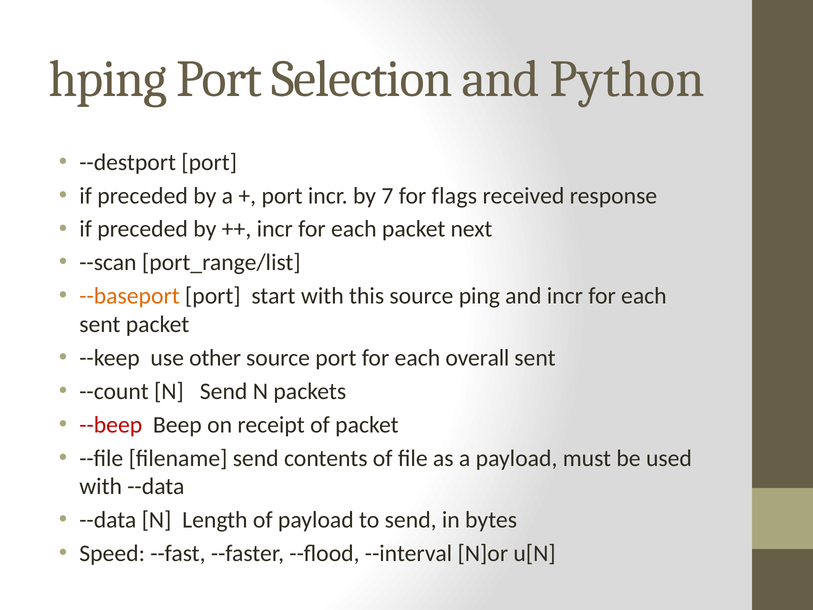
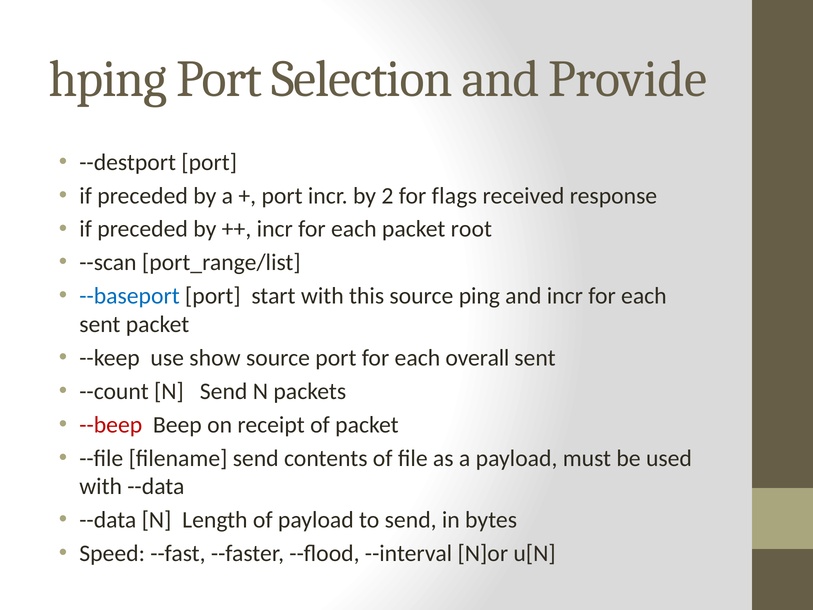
Python: Python -> Provide
7: 7 -> 2
next: next -> root
--baseport colour: orange -> blue
other: other -> show
